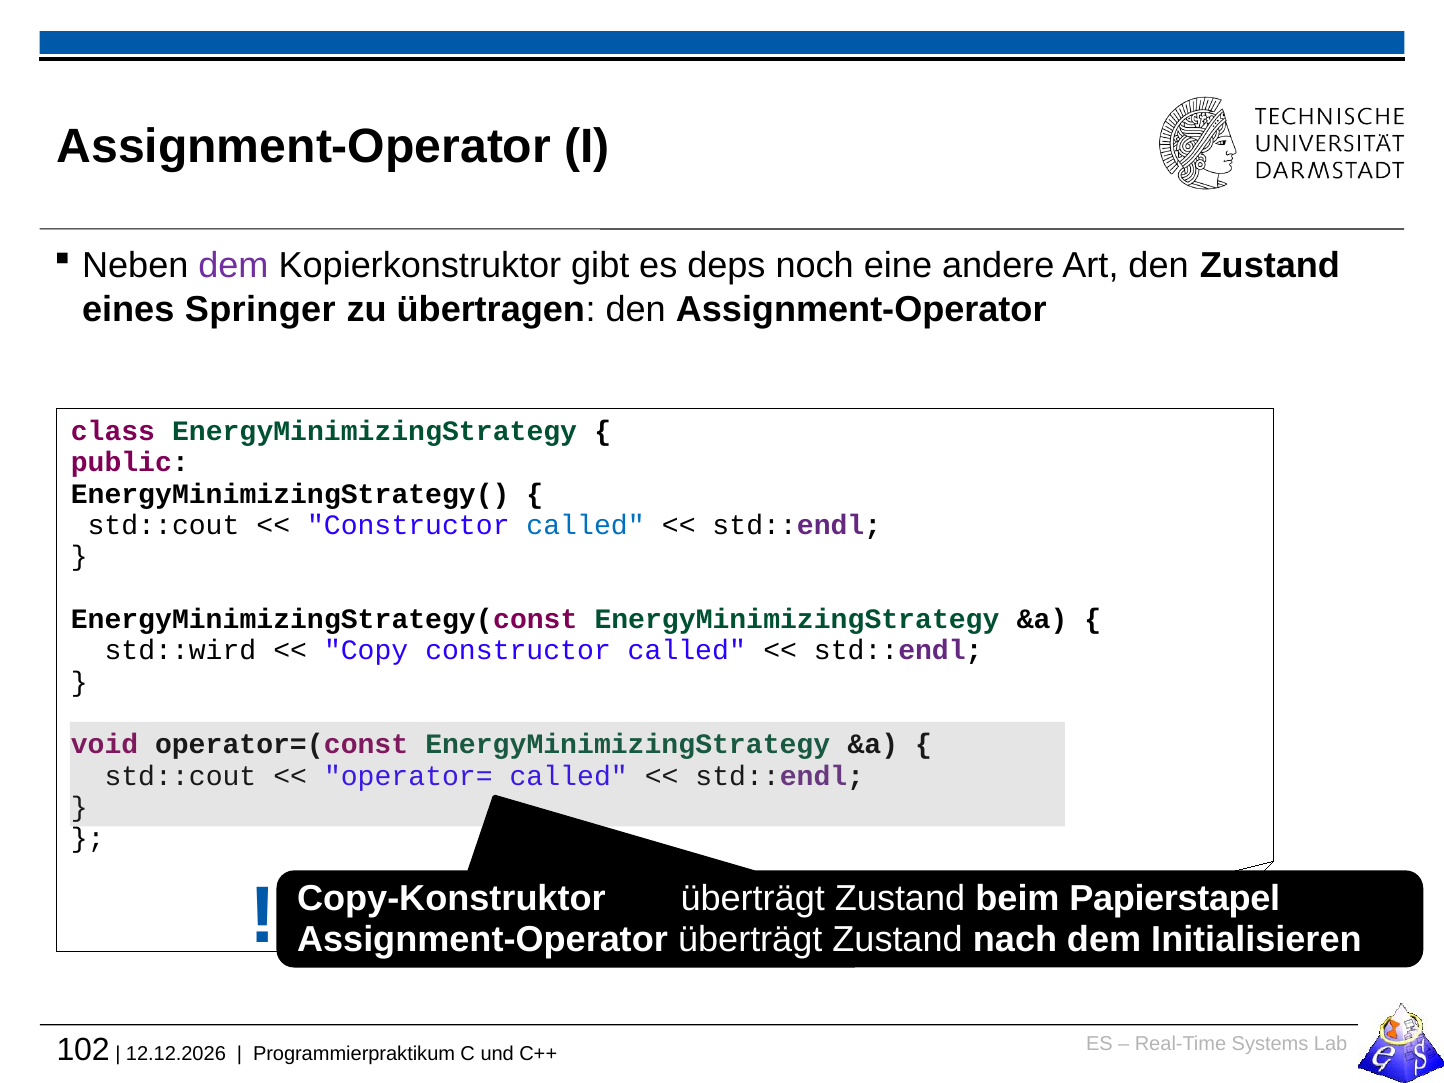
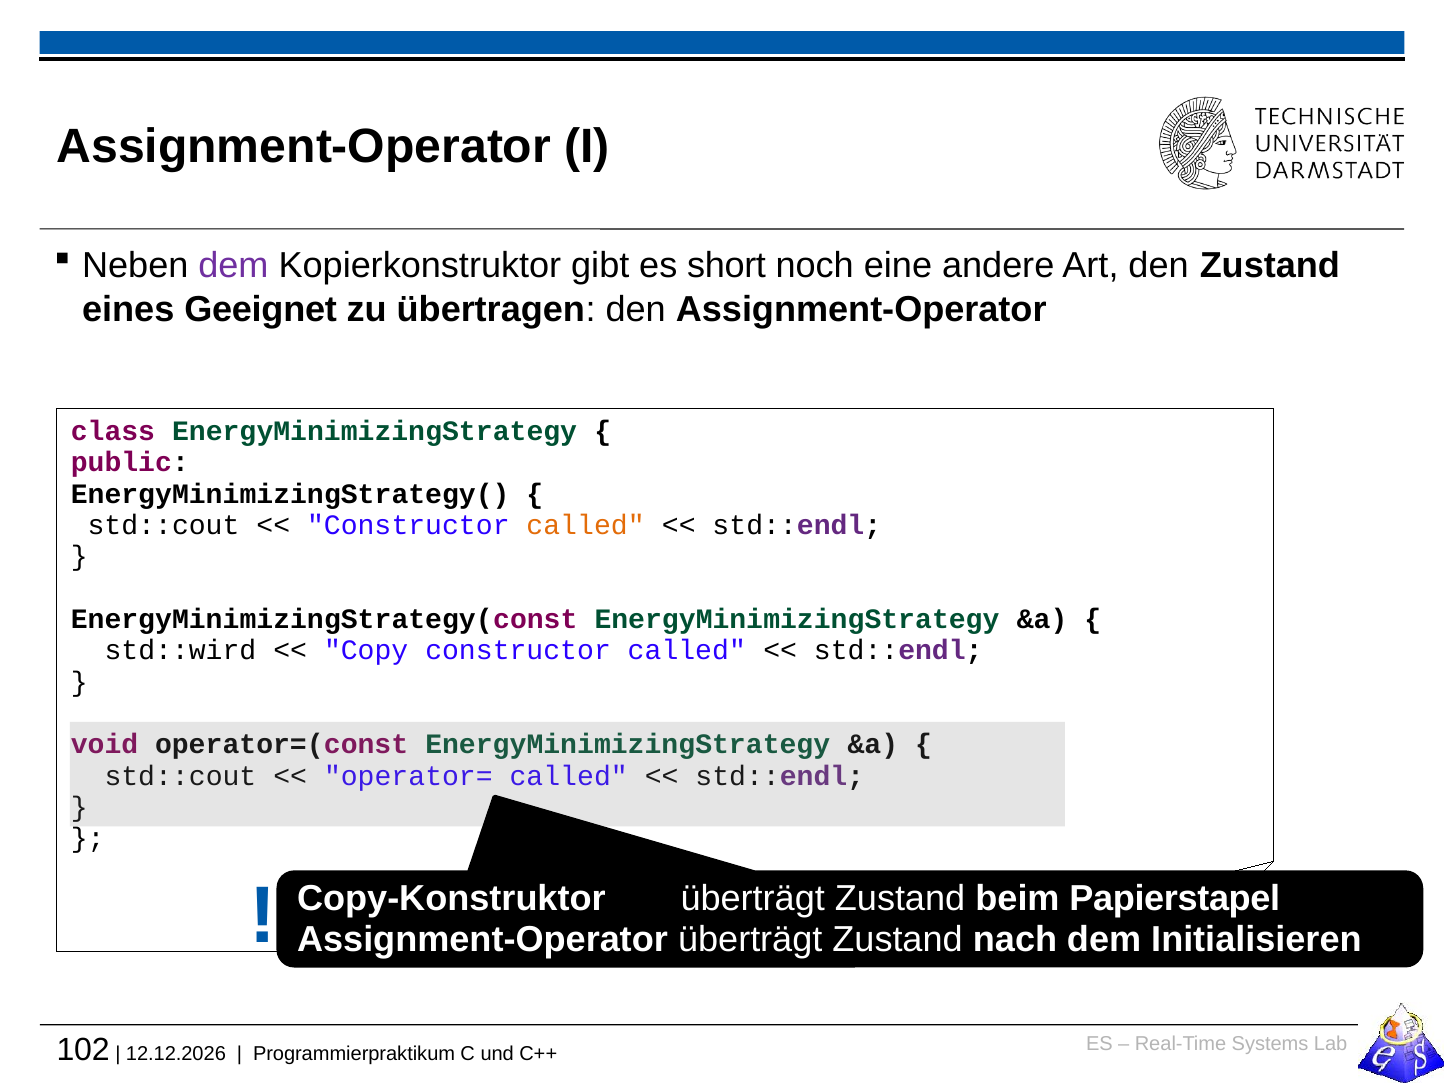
deps: deps -> short
Springer: Springer -> Geeignet
called at (586, 525) colour: blue -> orange
